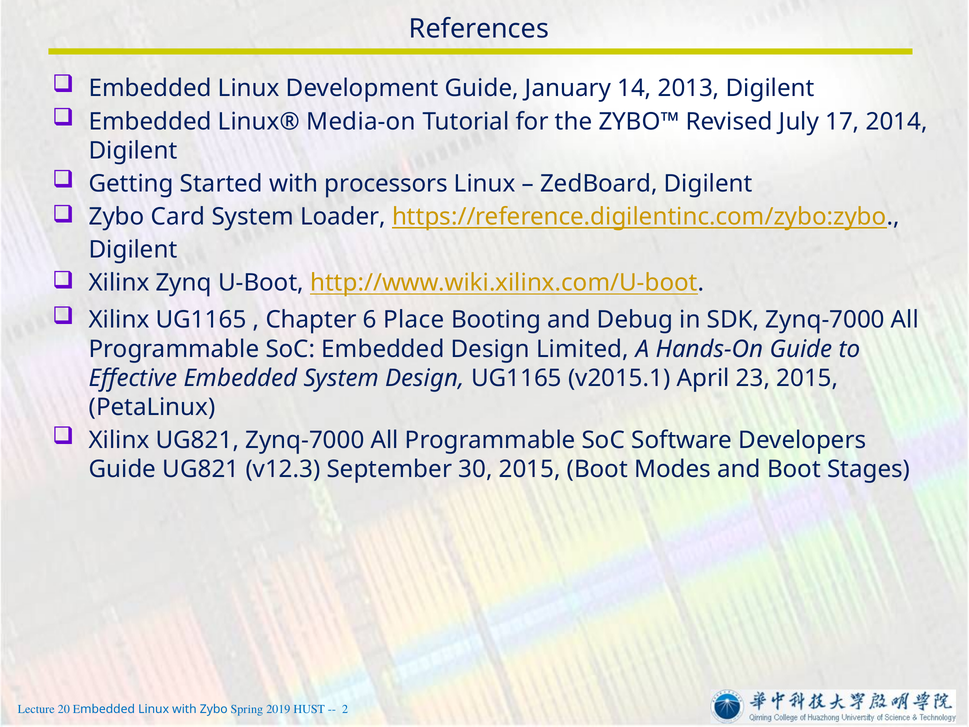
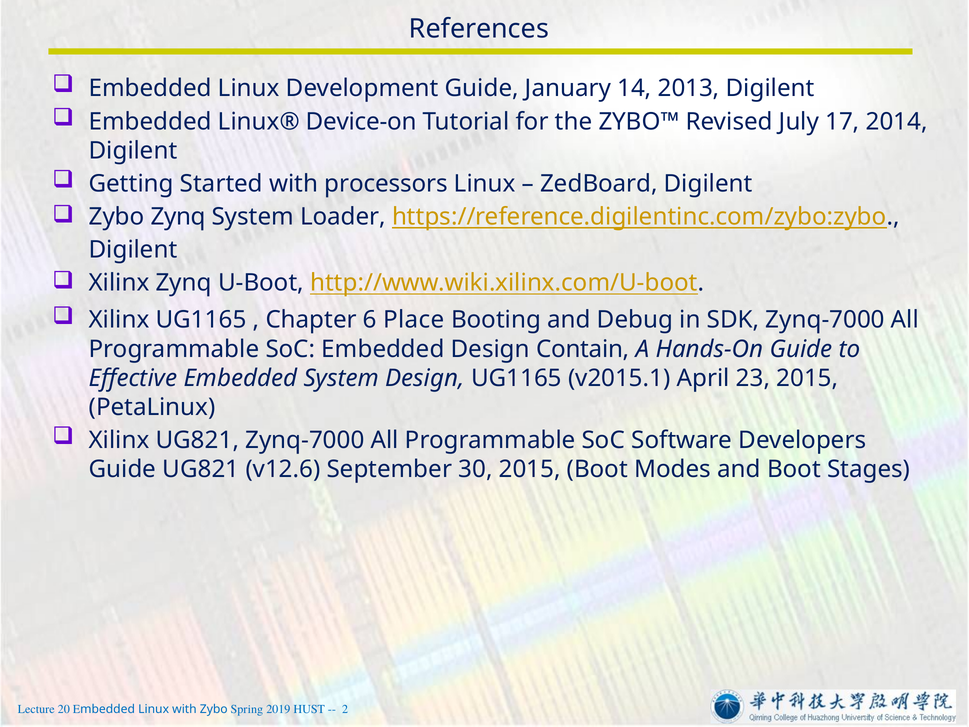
Media-on: Media-on -> Device-on
Zybo Card: Card -> Zynq
Limited: Limited -> Contain
v12.3: v12.3 -> v12.6
